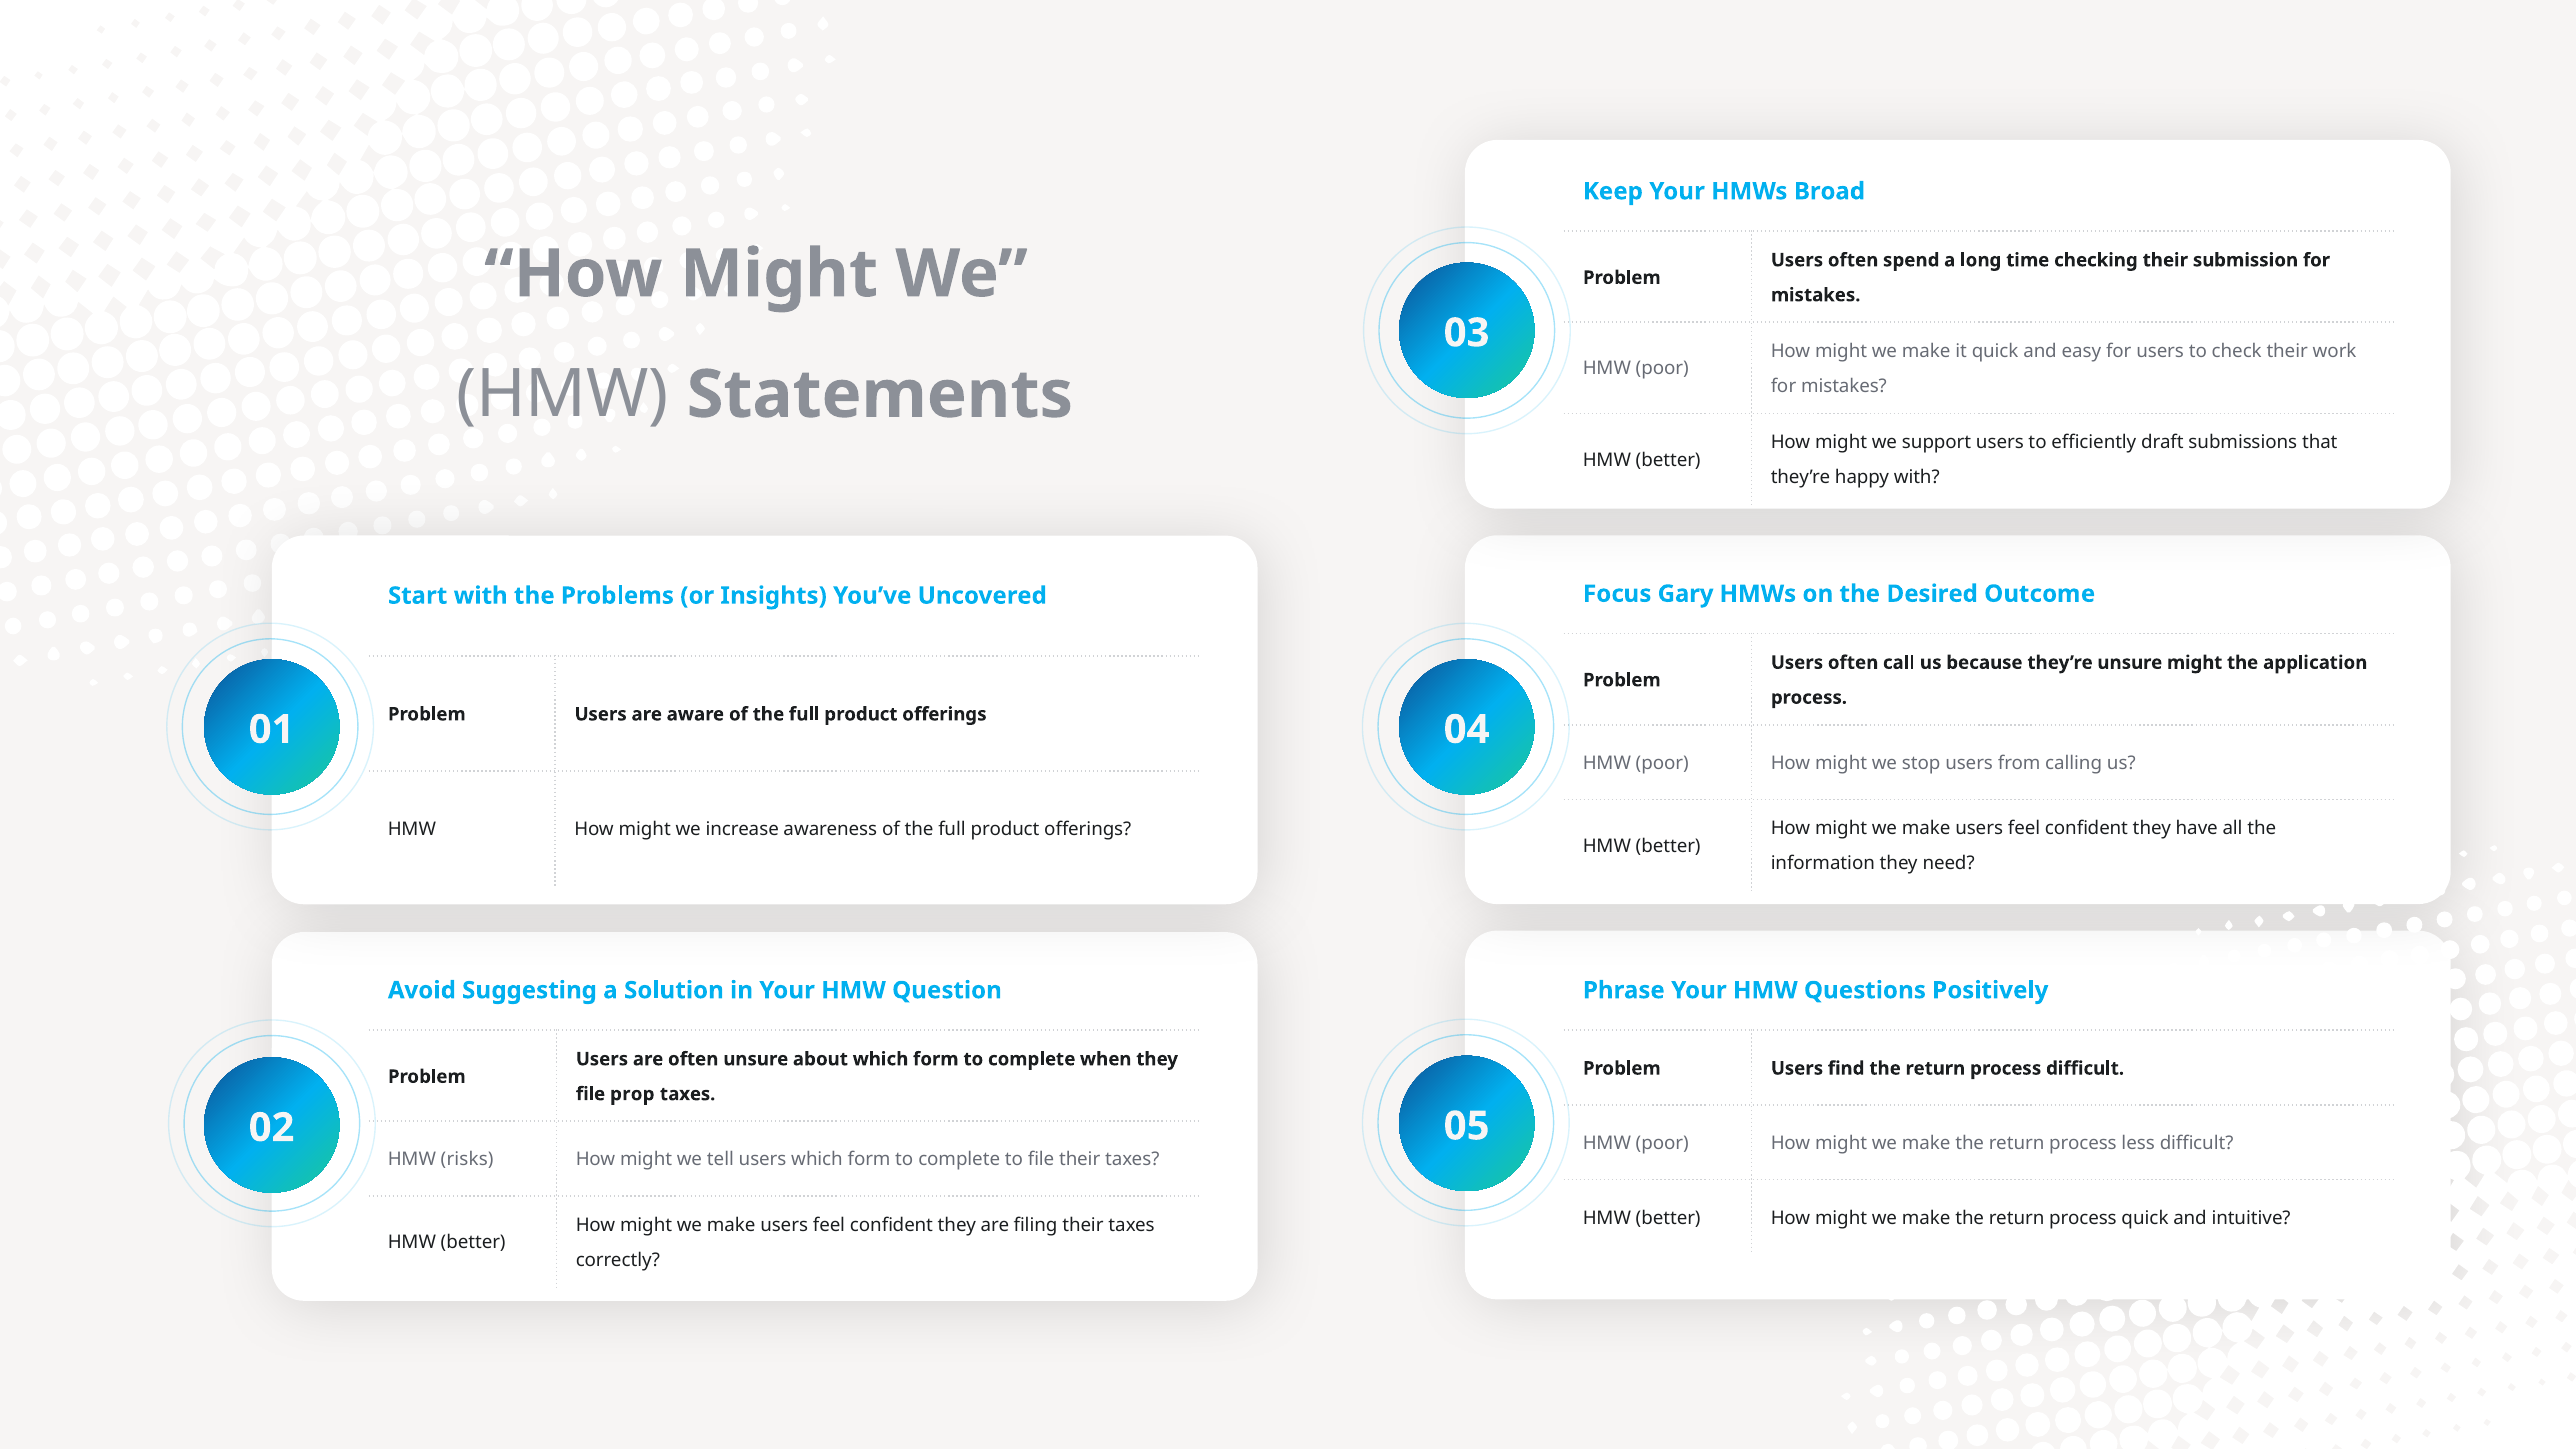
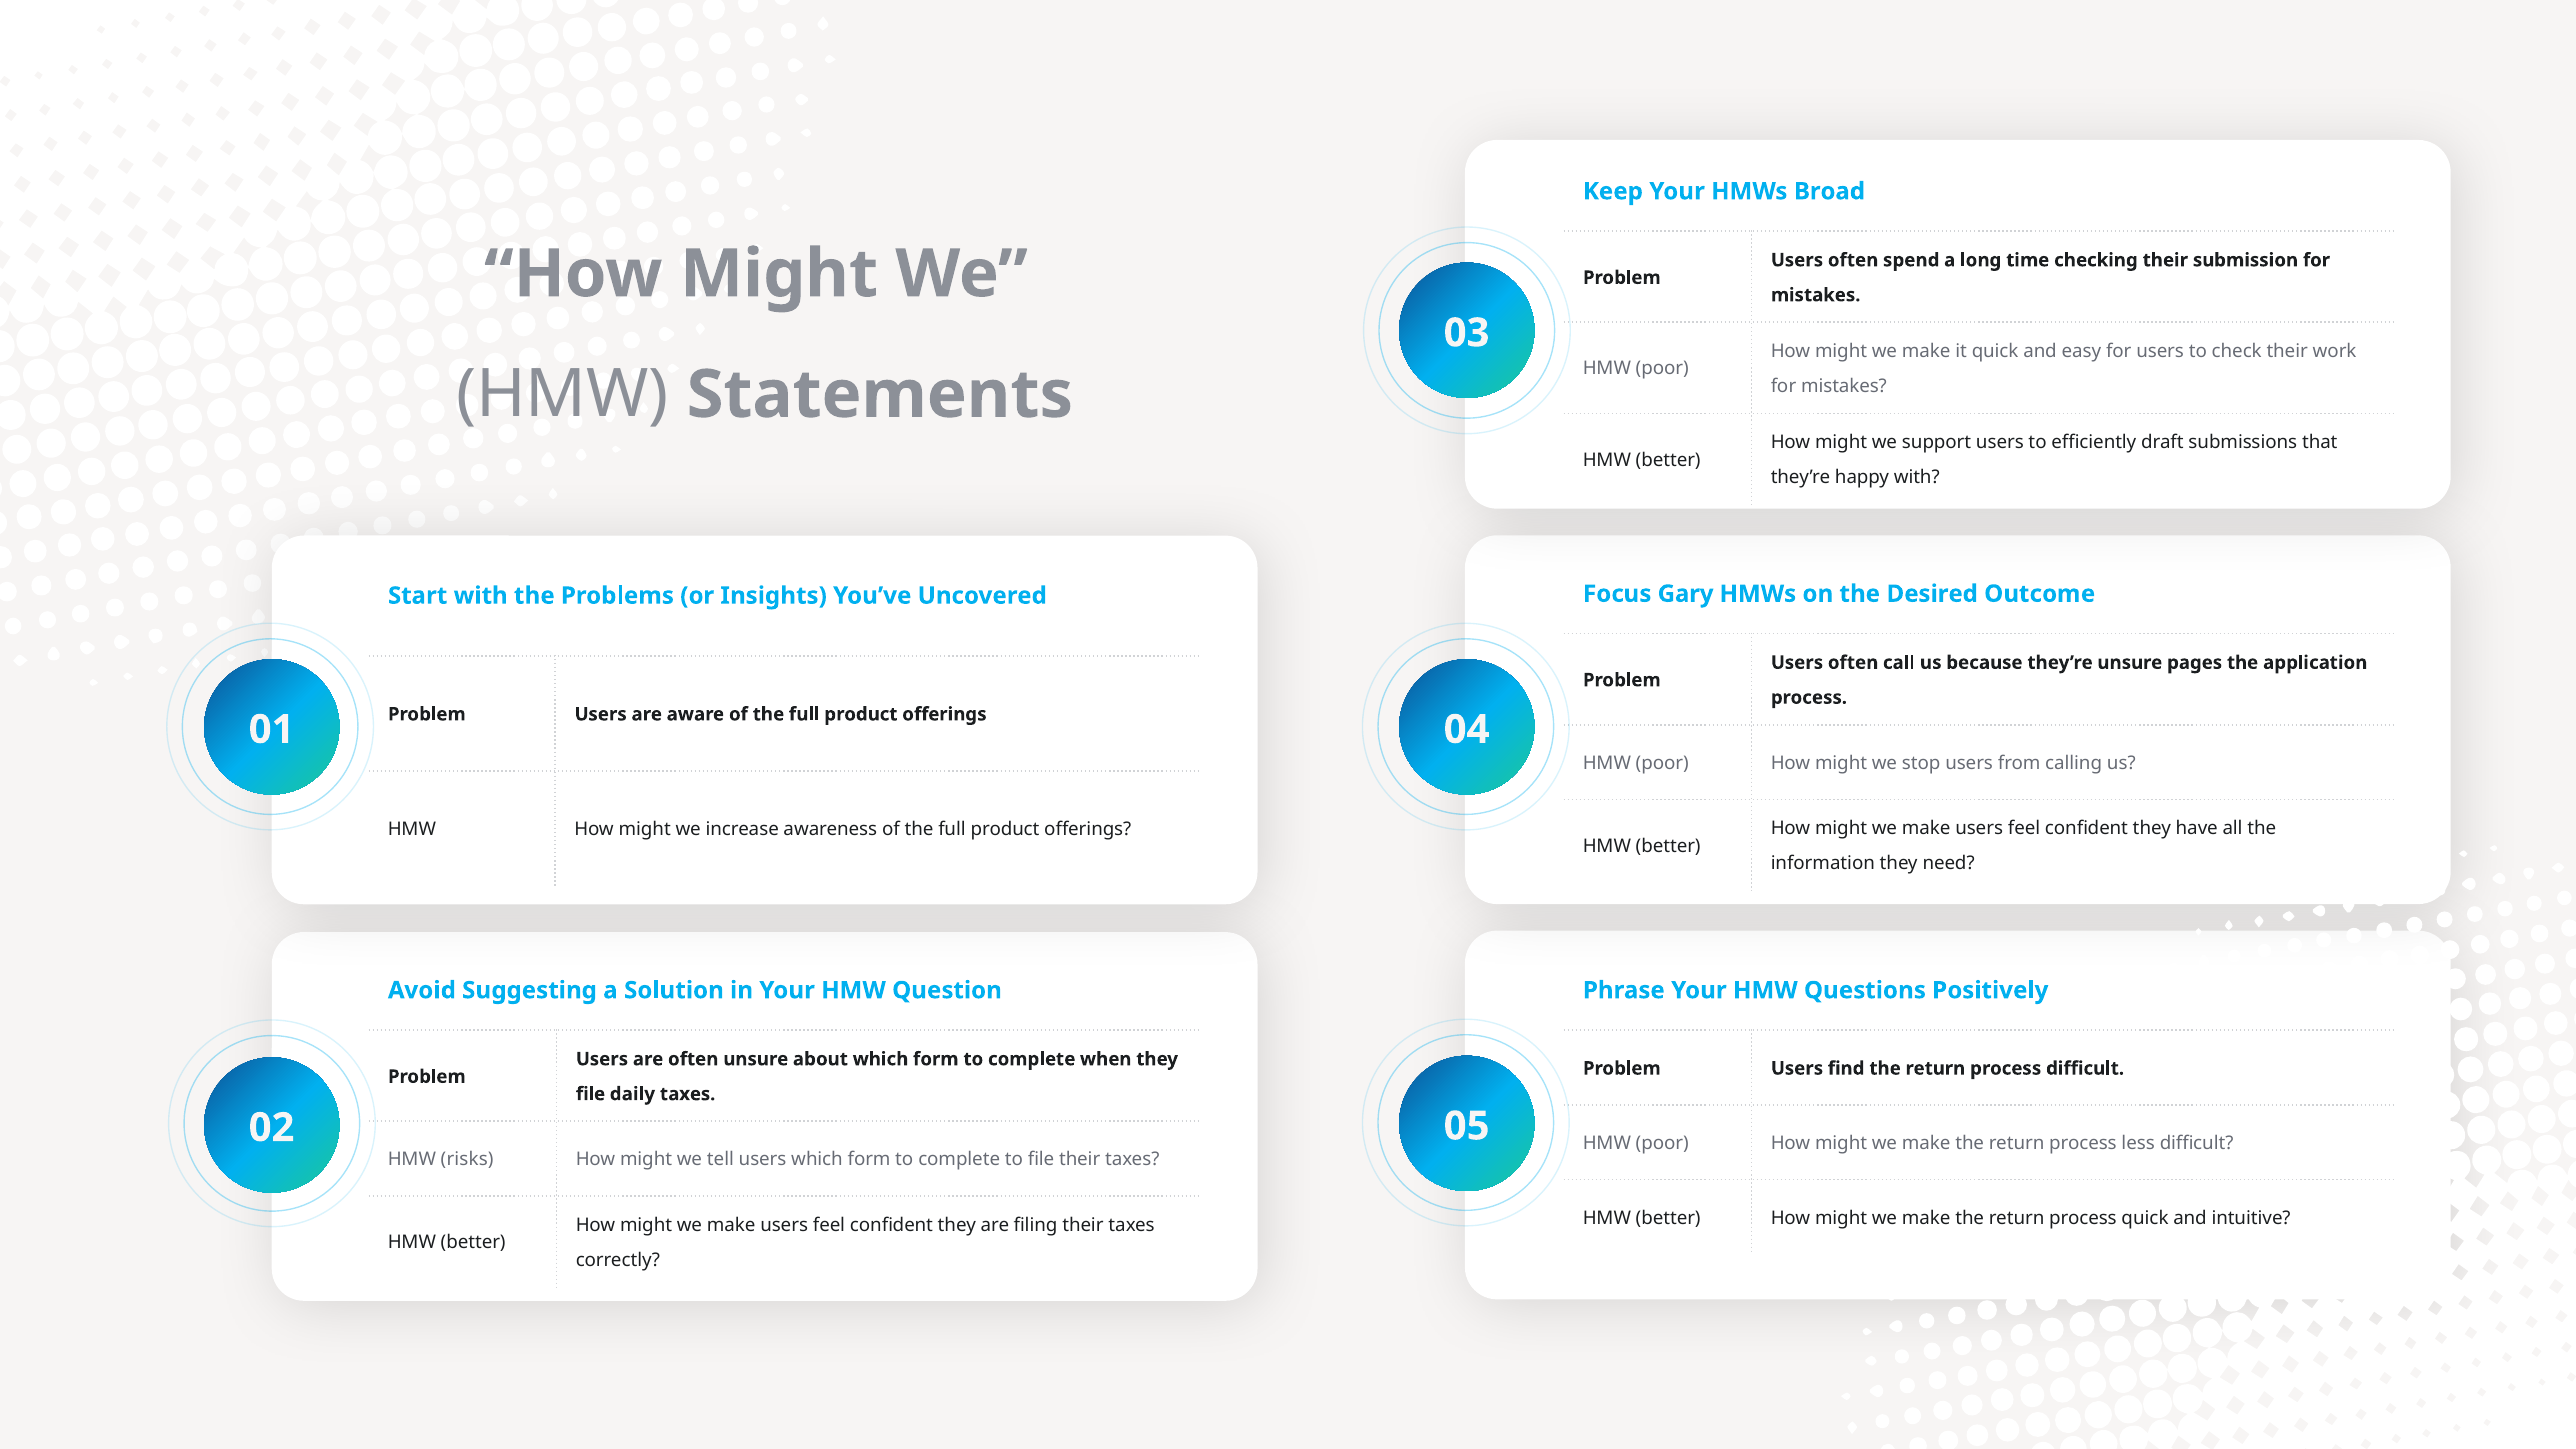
unsure might: might -> pages
prop: prop -> daily
